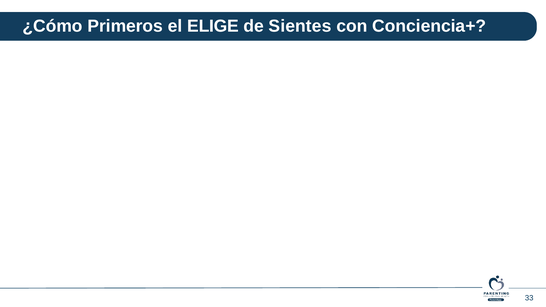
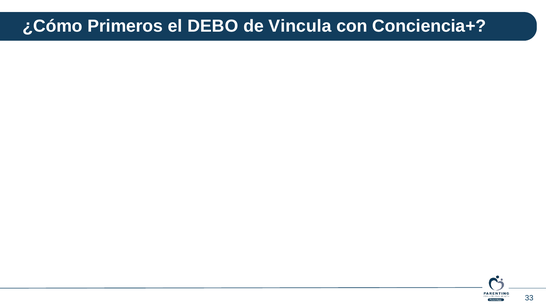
ELIGE: ELIGE -> DEBO
Sientes: Sientes -> Vincula
